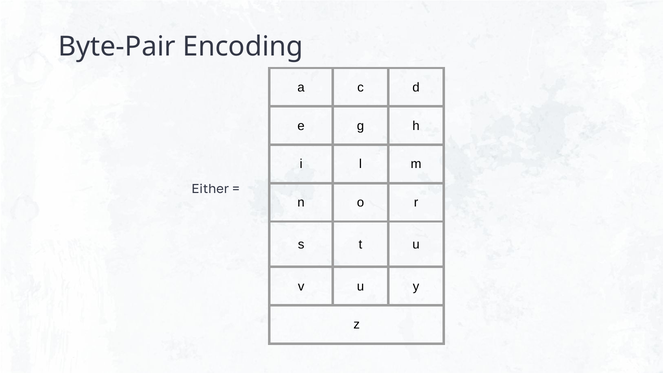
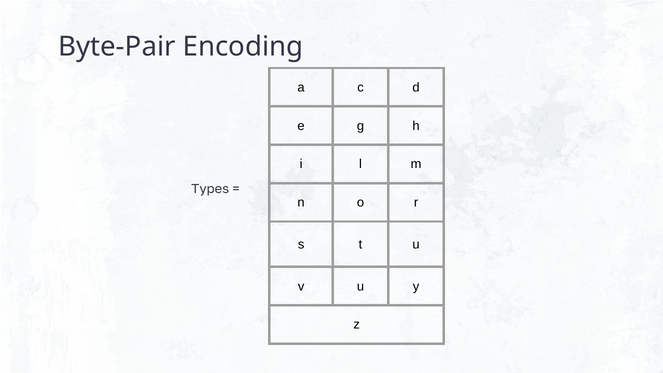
Either: Either -> Types
